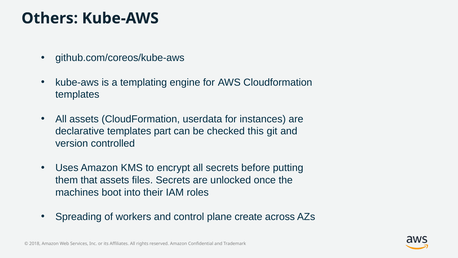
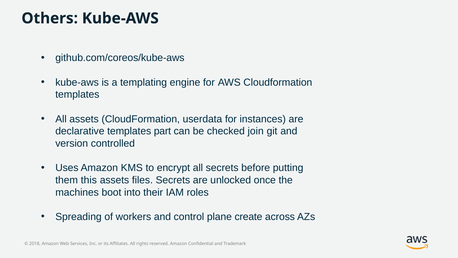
this: this -> join
that: that -> this
